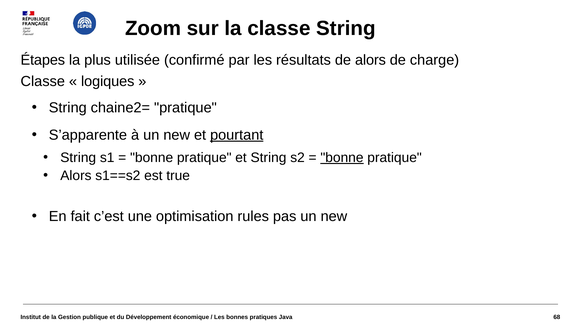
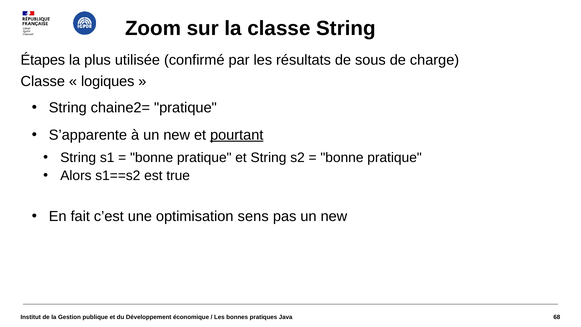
de alors: alors -> sous
bonne at (342, 157) underline: present -> none
rules: rules -> sens
